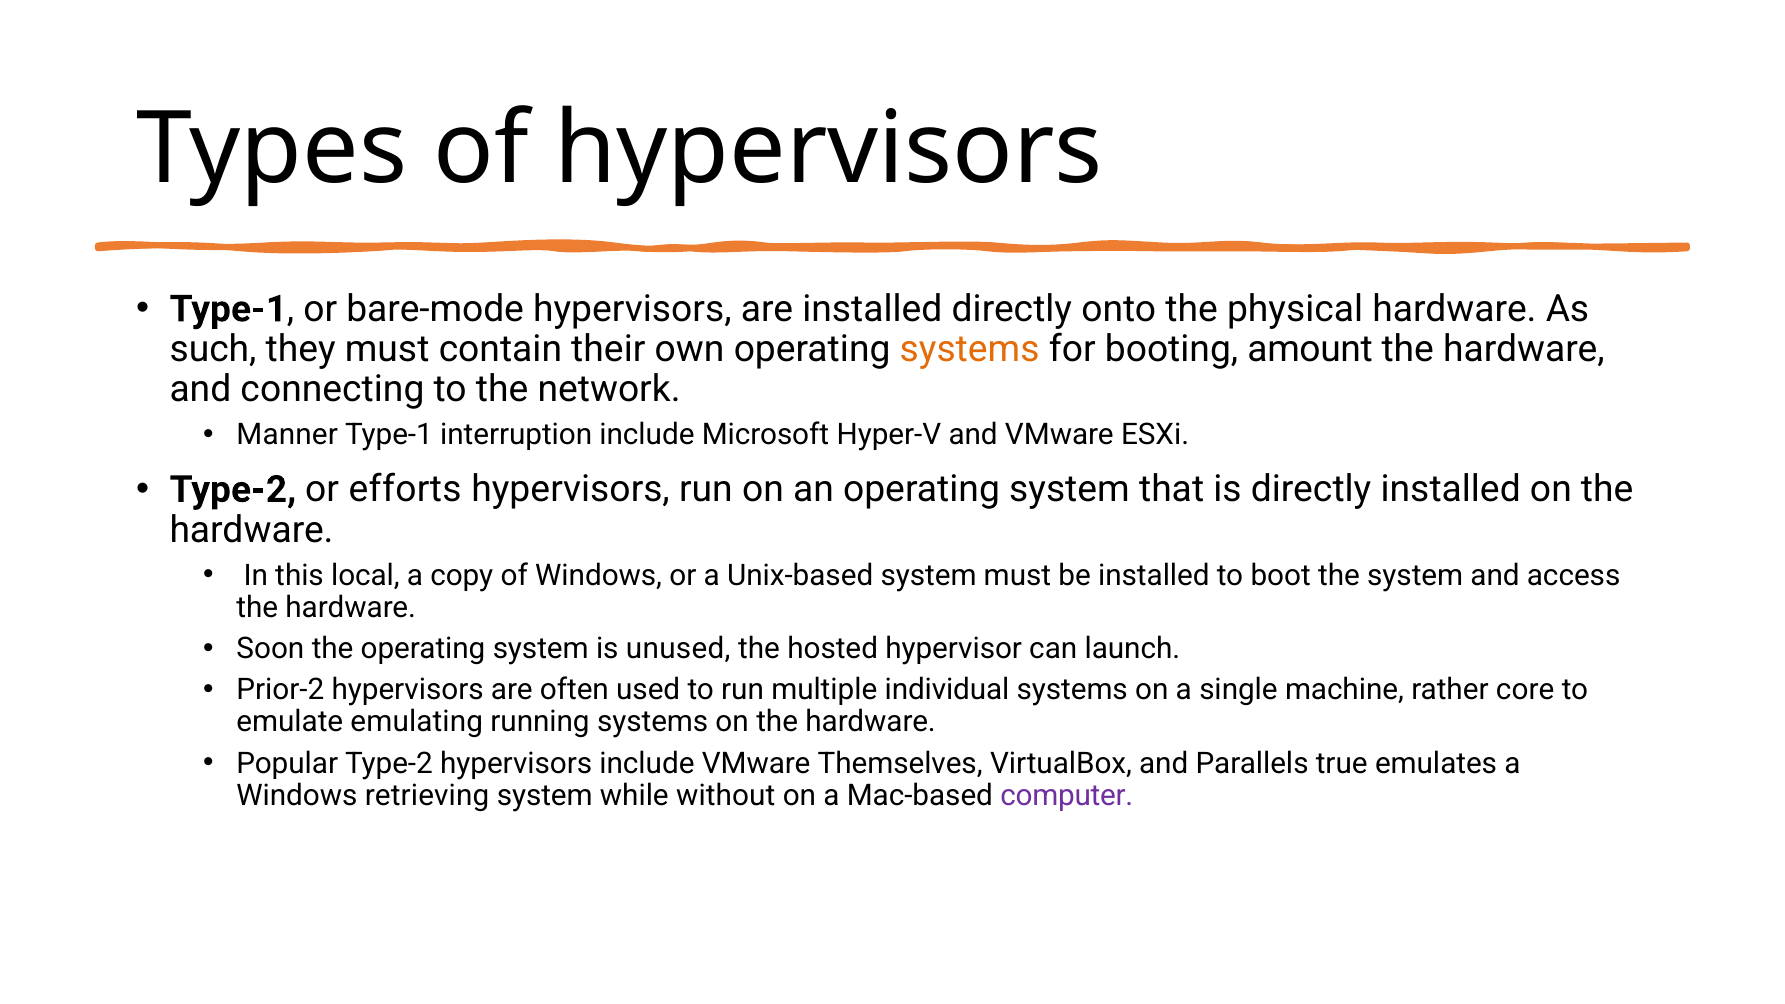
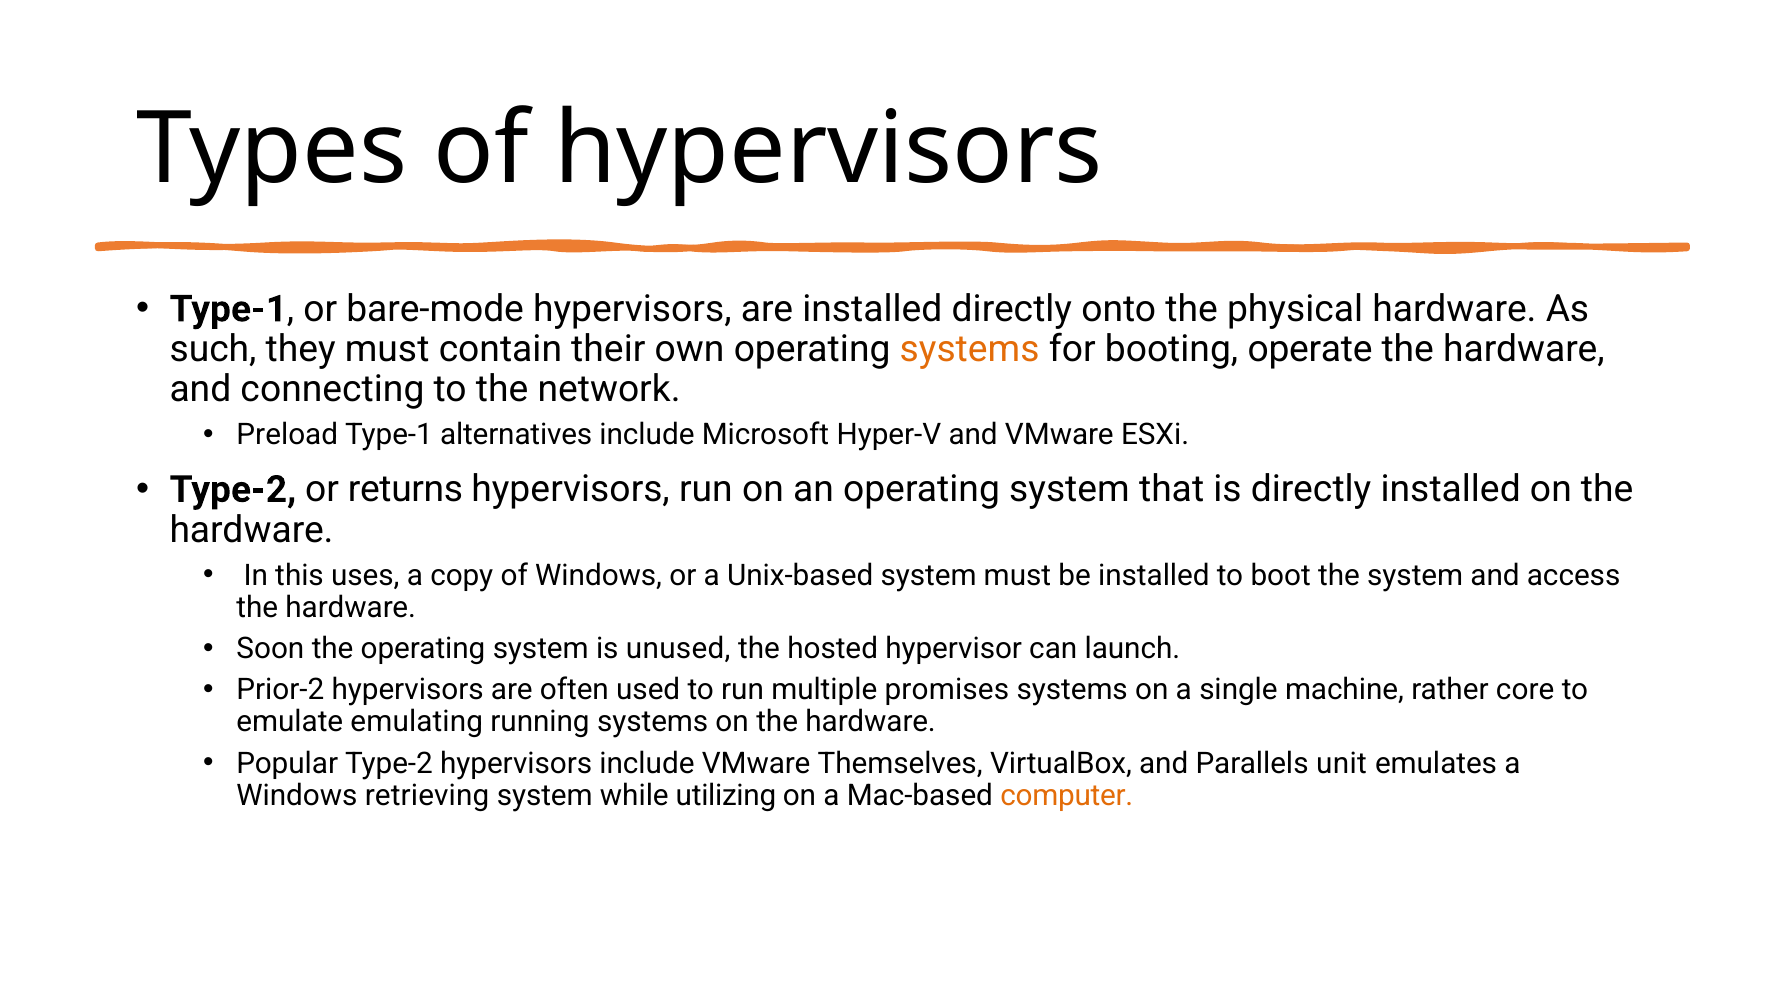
amount: amount -> operate
Manner: Manner -> Preload
interruption: interruption -> alternatives
efforts: efforts -> returns
local: local -> uses
individual: individual -> promises
true: true -> unit
without: without -> utilizing
computer colour: purple -> orange
